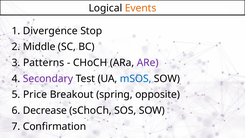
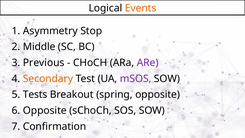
Divergence: Divergence -> Asymmetry
Patterns: Patterns -> Previous
Secondary colour: purple -> orange
mSOS colour: blue -> purple
Price: Price -> Tests
6 Decrease: Decrease -> Opposite
